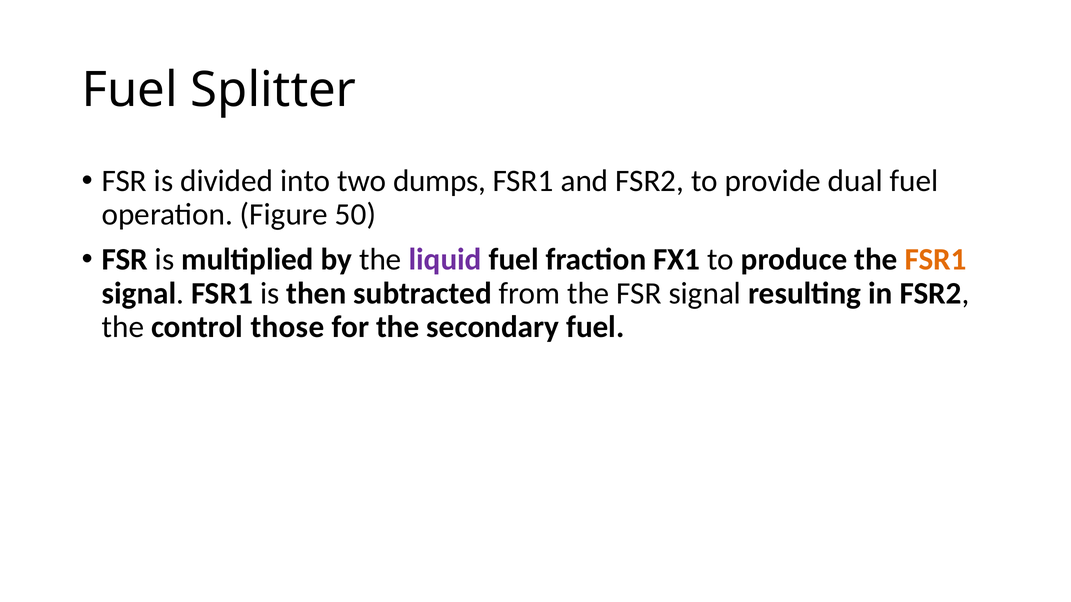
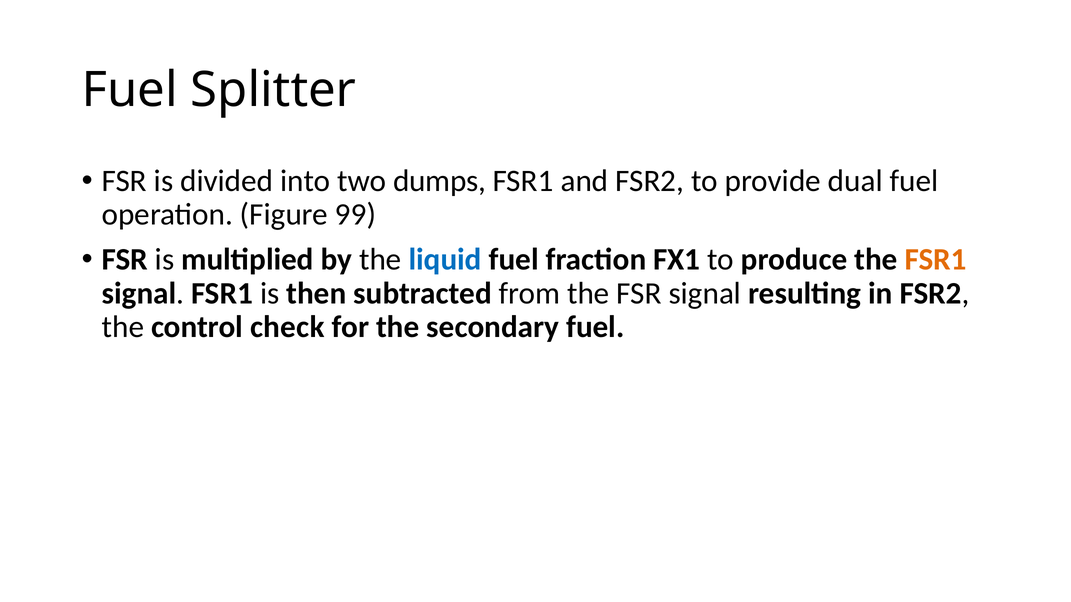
50: 50 -> 99
liquid colour: purple -> blue
those: those -> check
